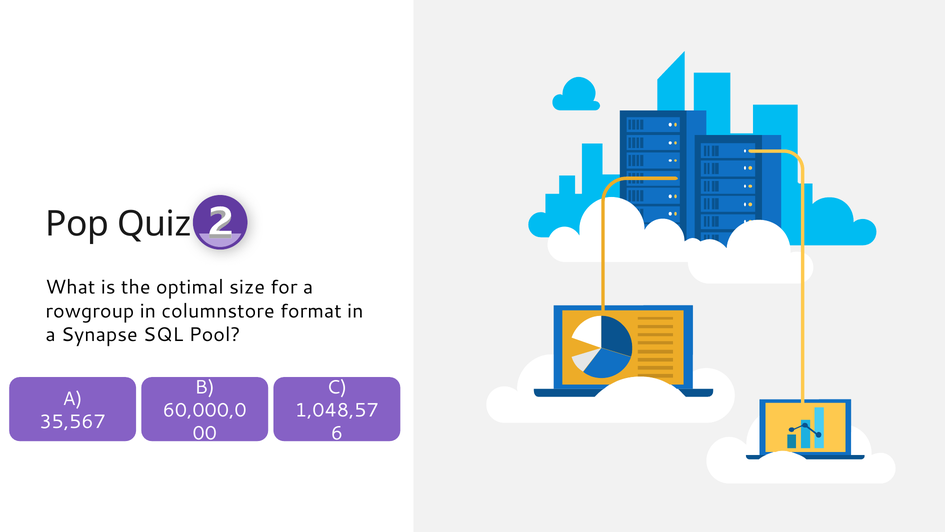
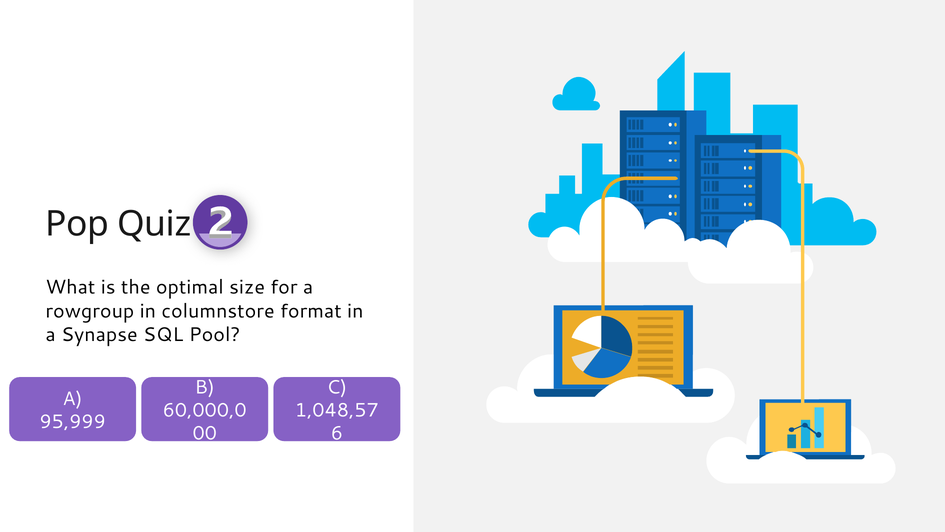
35,567: 35,567 -> 95,999
